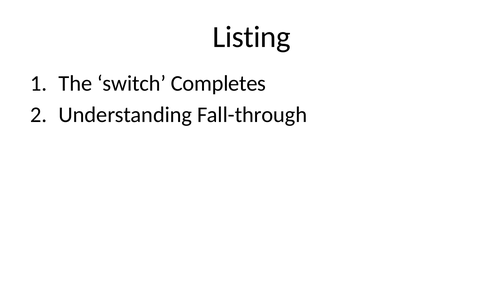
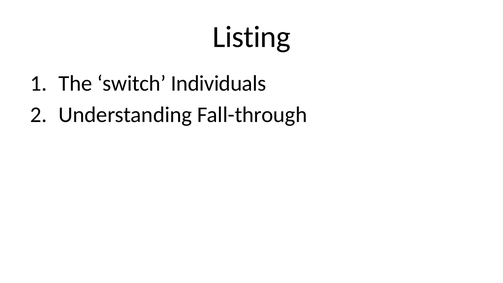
Completes: Completes -> Individuals
